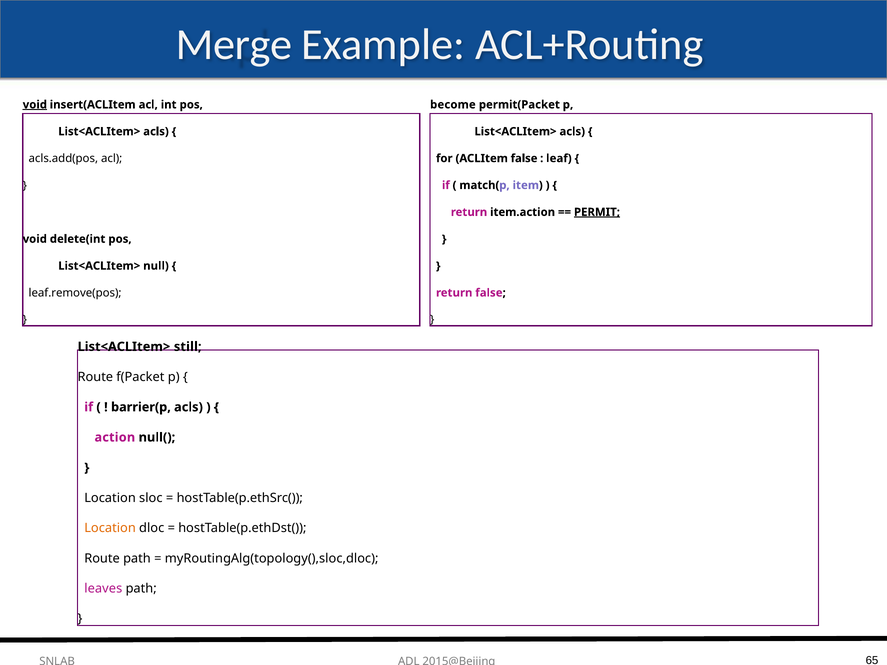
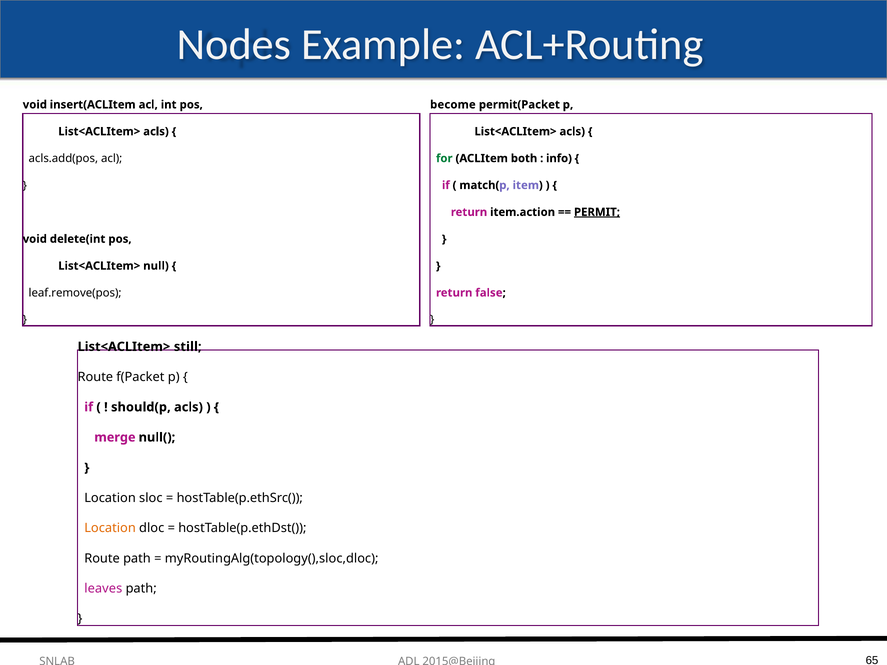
Merge: Merge -> Nodes
void at (35, 105) underline: present -> none
for colour: black -> green
ACLItem false: false -> both
leaf: leaf -> info
barrier(p: barrier(p -> should(p
action: action -> merge
